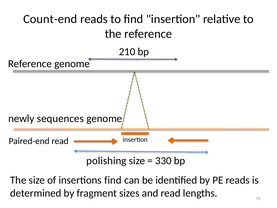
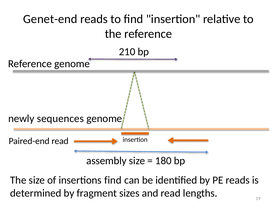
Count-end: Count-end -> Genet-end
polishing: polishing -> assembly
330: 330 -> 180
